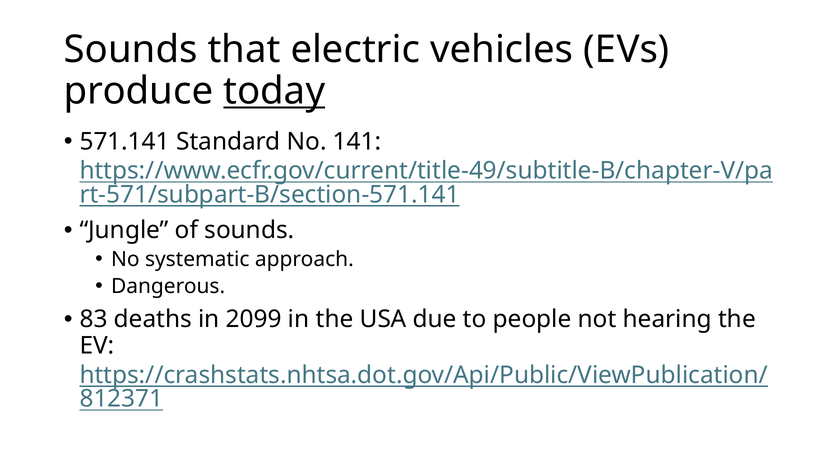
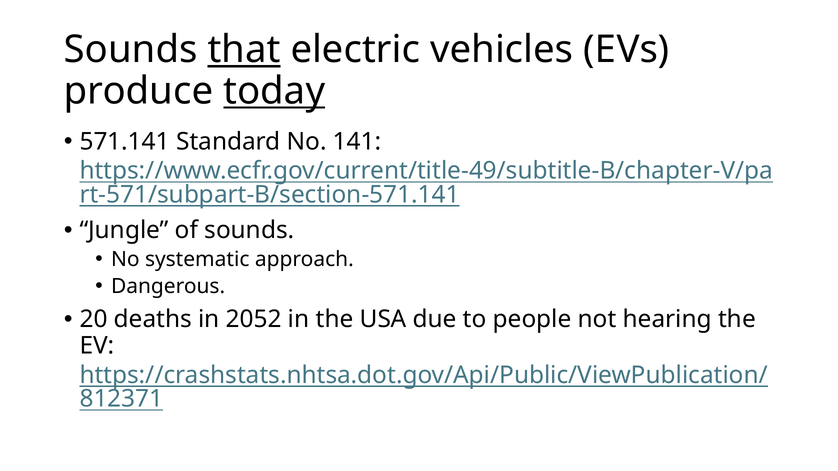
that underline: none -> present
83: 83 -> 20
2099: 2099 -> 2052
